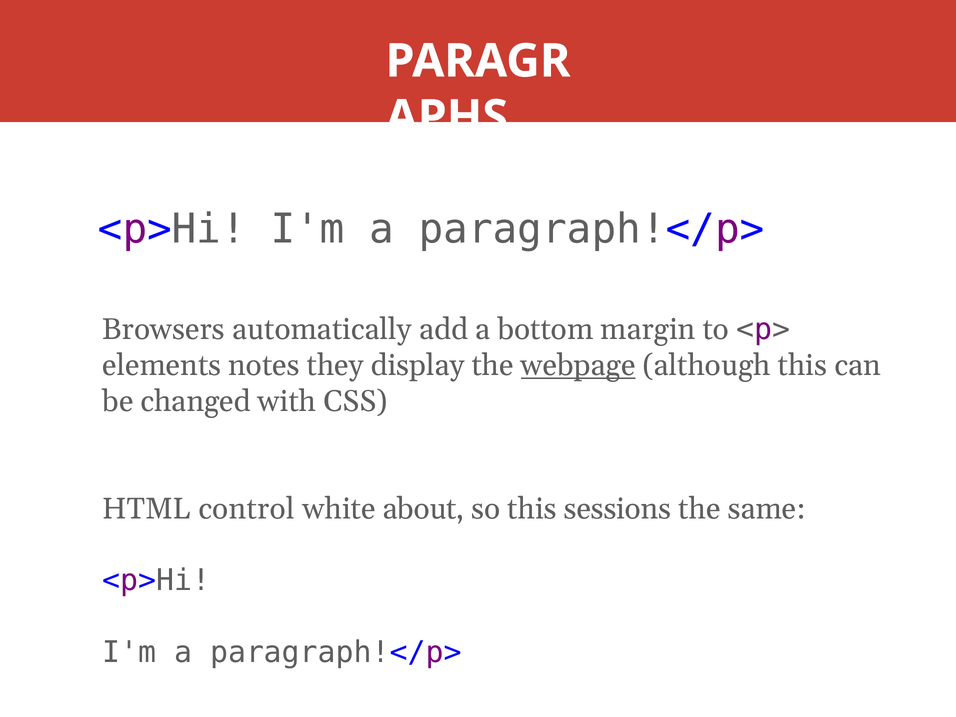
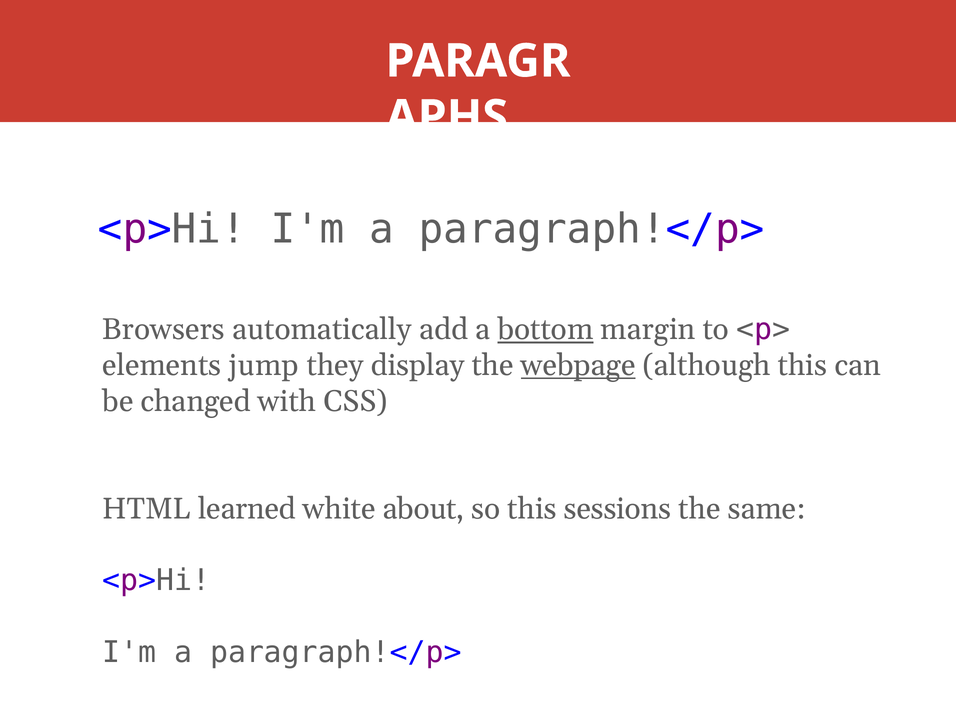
bottom underline: none -> present
notes: notes -> jump
control: control -> learned
